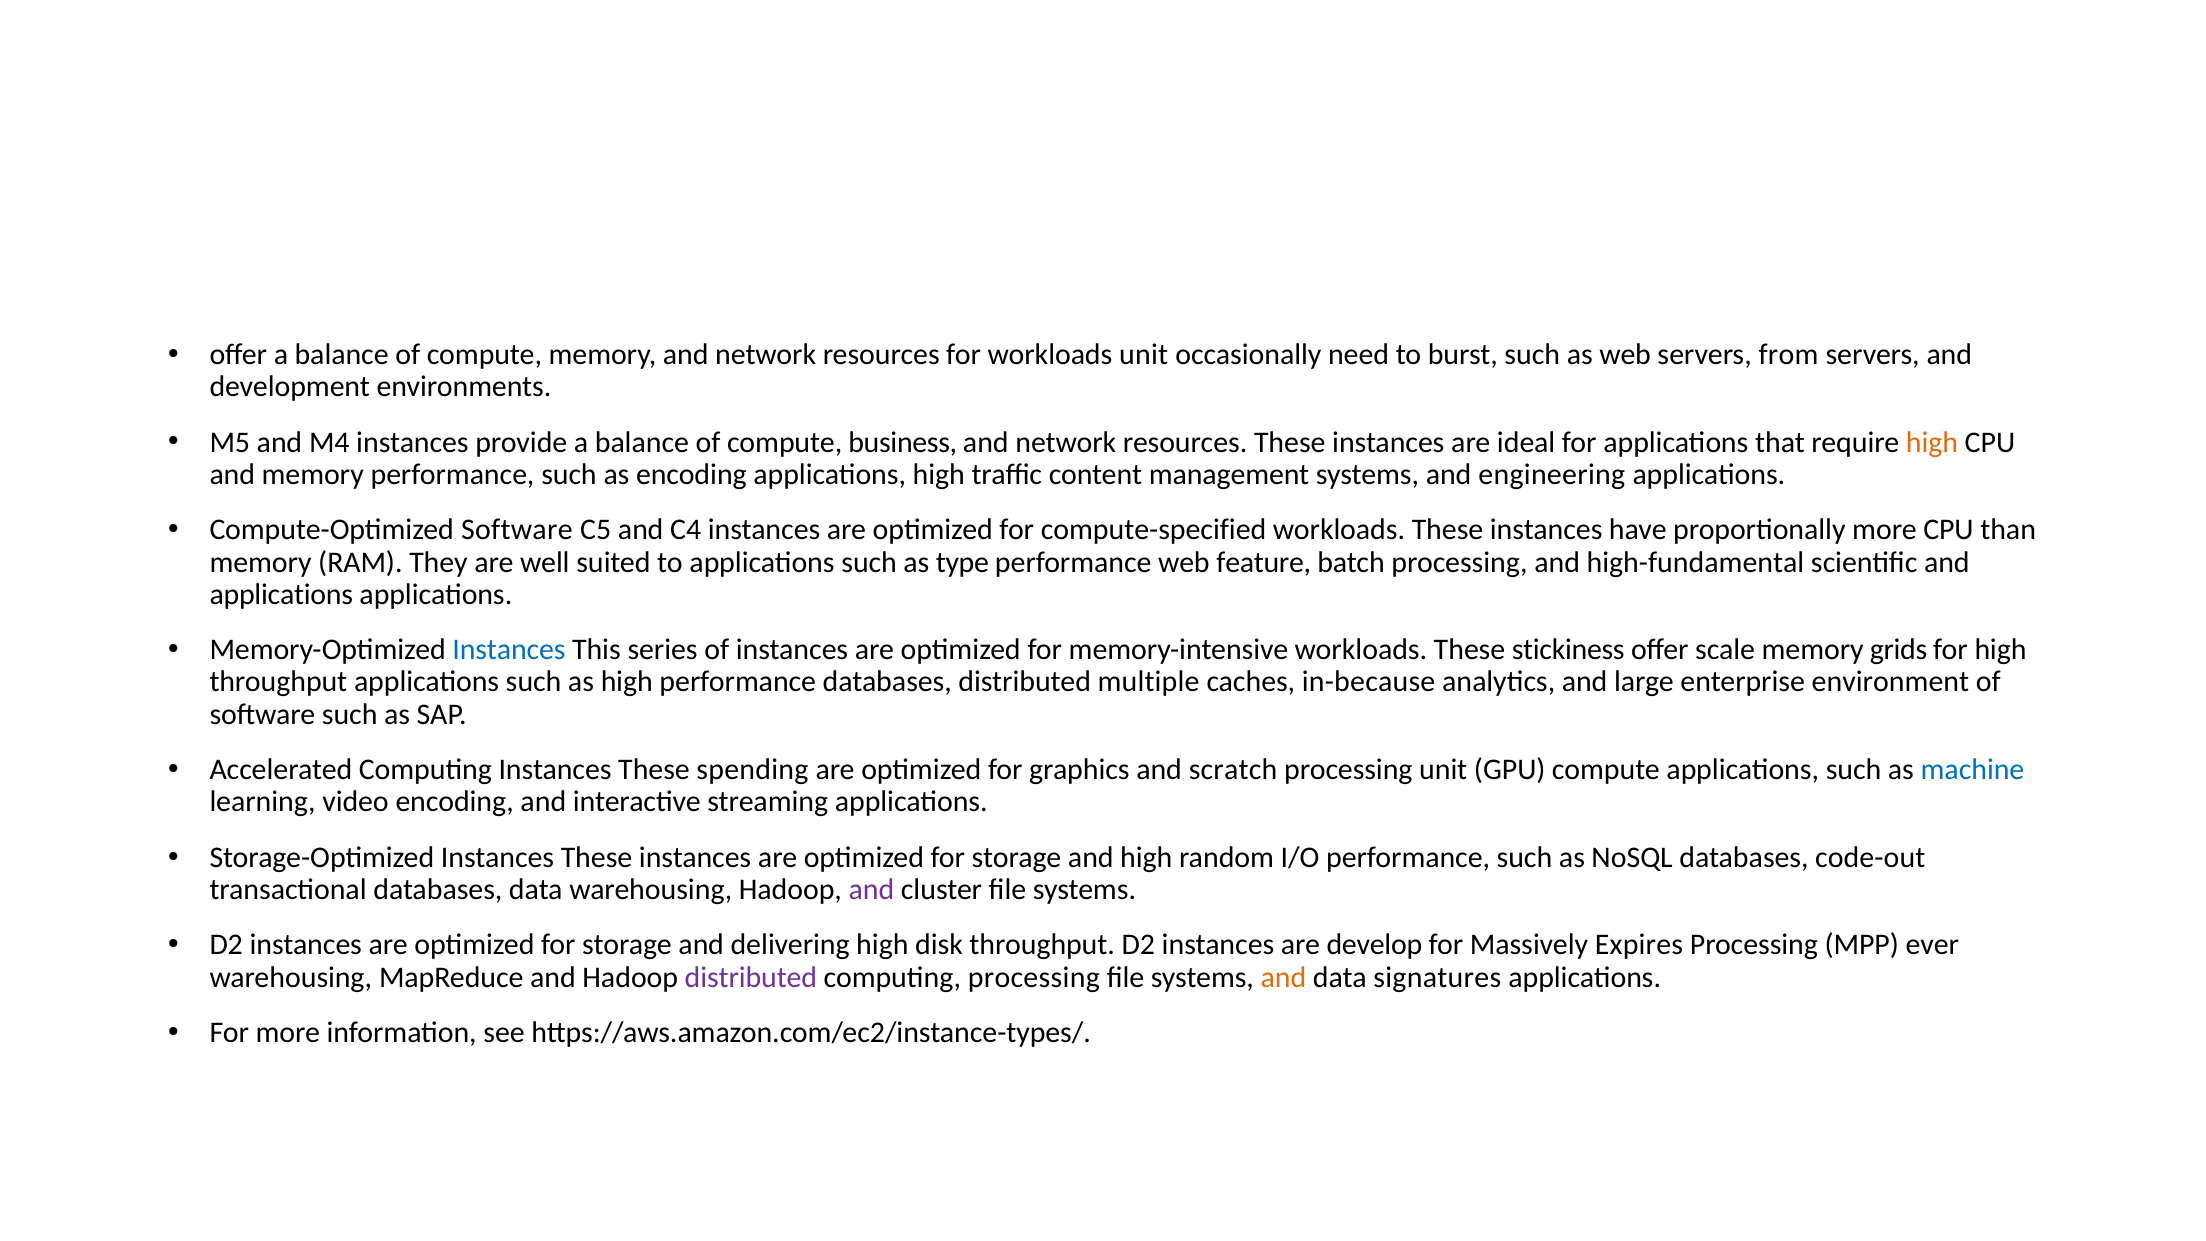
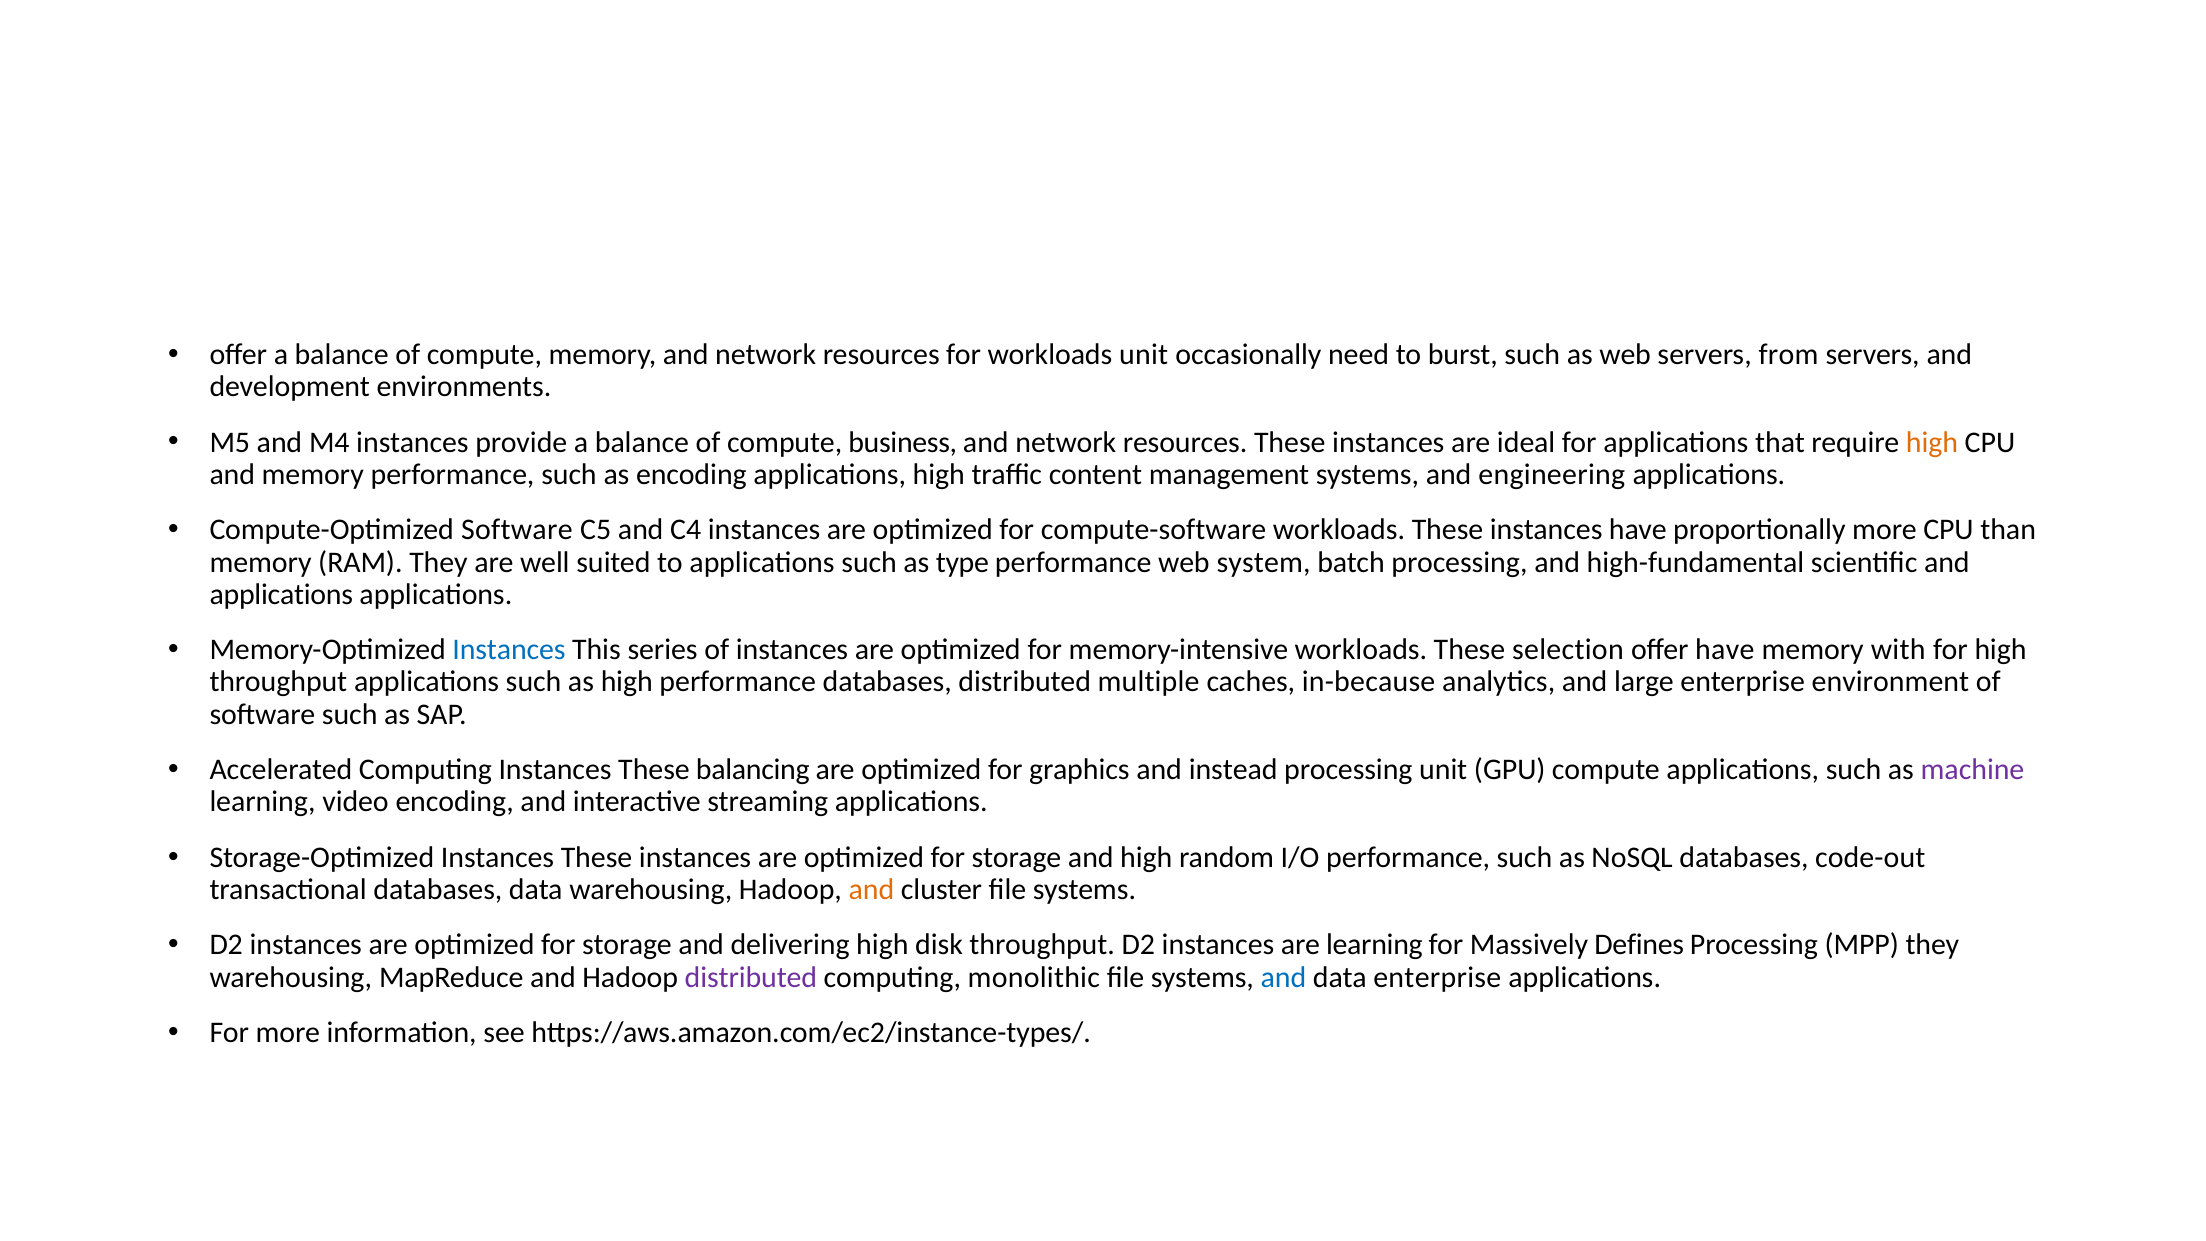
compute-specified: compute-specified -> compute-software
feature: feature -> system
stickiness: stickiness -> selection
offer scale: scale -> have
grids: grids -> with
spending: spending -> balancing
scratch: scratch -> instead
machine colour: blue -> purple
and at (871, 890) colour: purple -> orange
are develop: develop -> learning
Expires: Expires -> Defines
MPP ever: ever -> they
computing processing: processing -> monolithic
and at (1284, 977) colour: orange -> blue
data signatures: signatures -> enterprise
